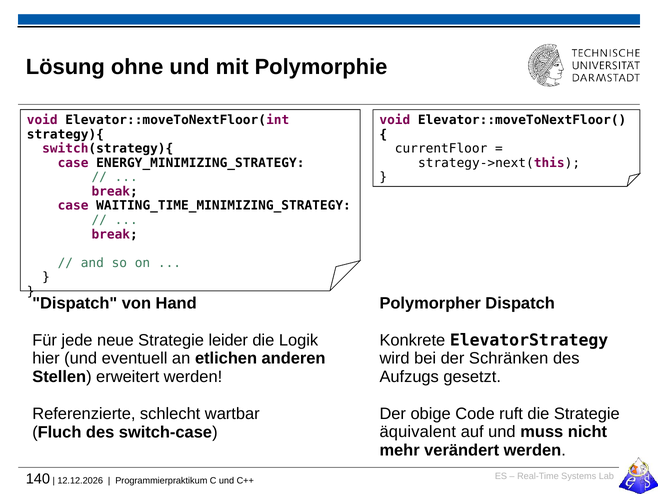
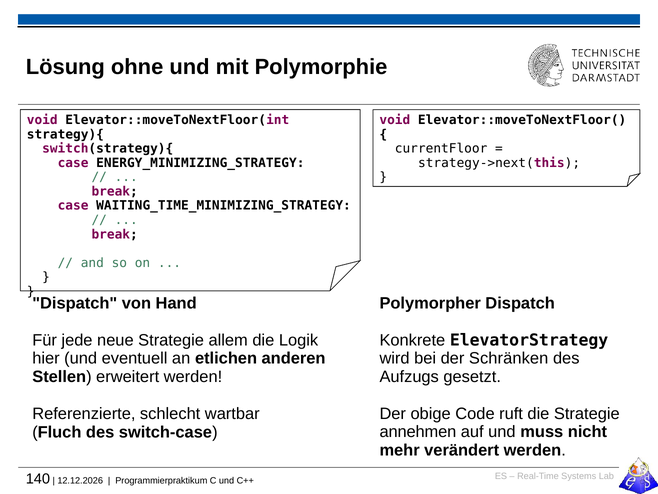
leider: leider -> allem
äquivalent: äquivalent -> annehmen
